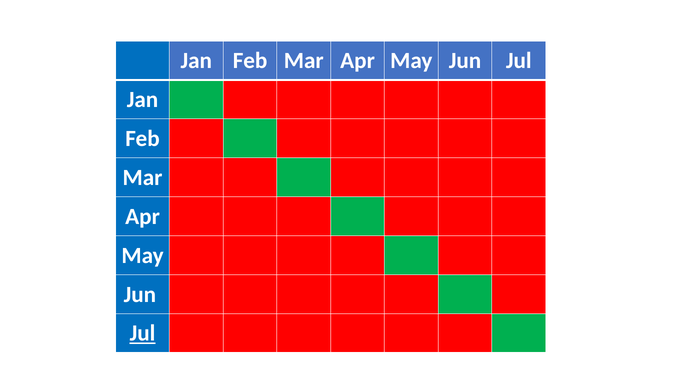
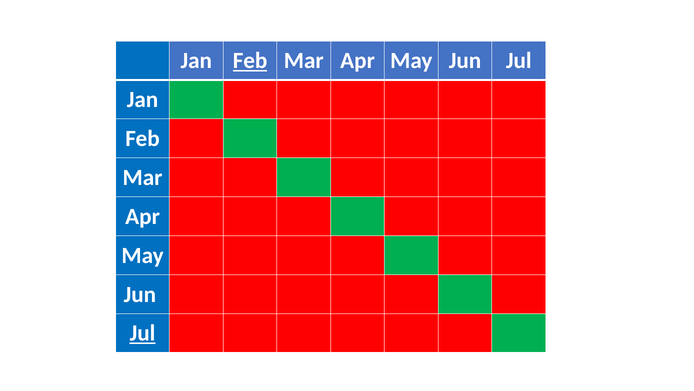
Feb at (250, 61) underline: none -> present
